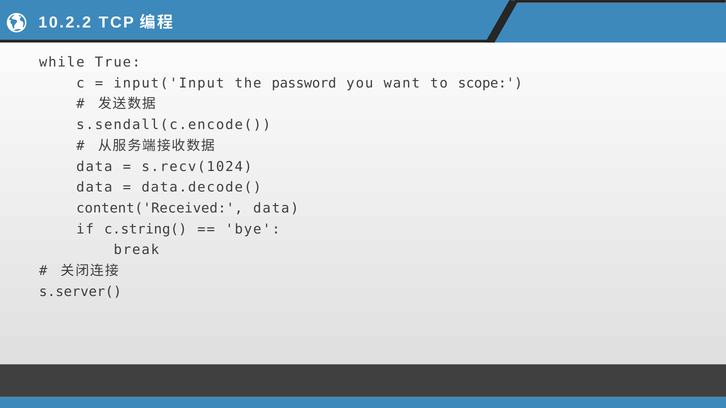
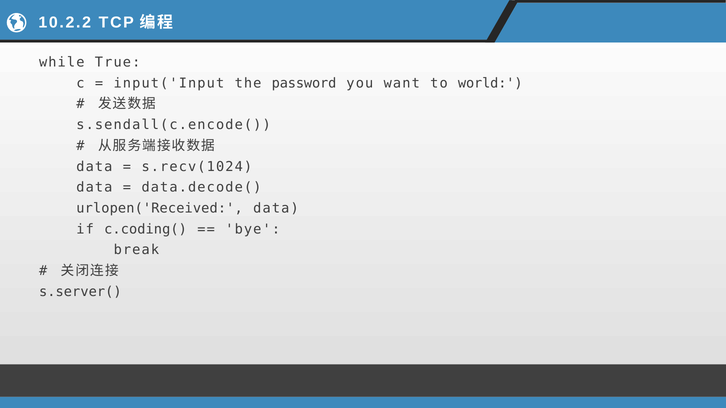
scope: scope -> world
content('Received: content('Received -> urlopen('Received
c.string(: c.string( -> c.coding(
